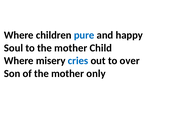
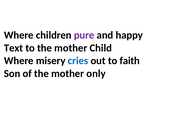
pure colour: blue -> purple
Soul: Soul -> Text
over: over -> faith
